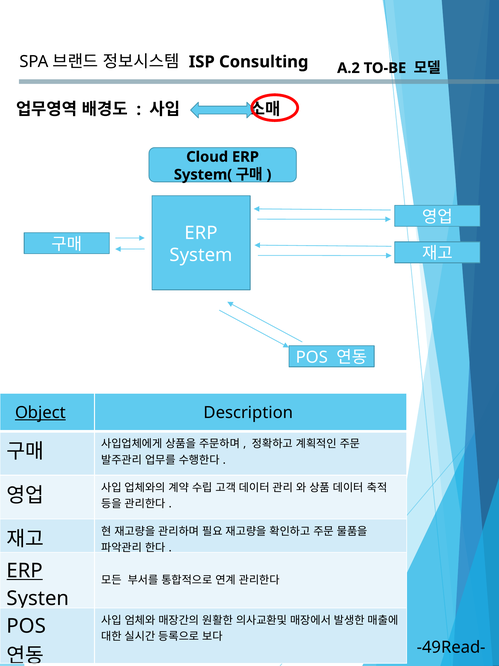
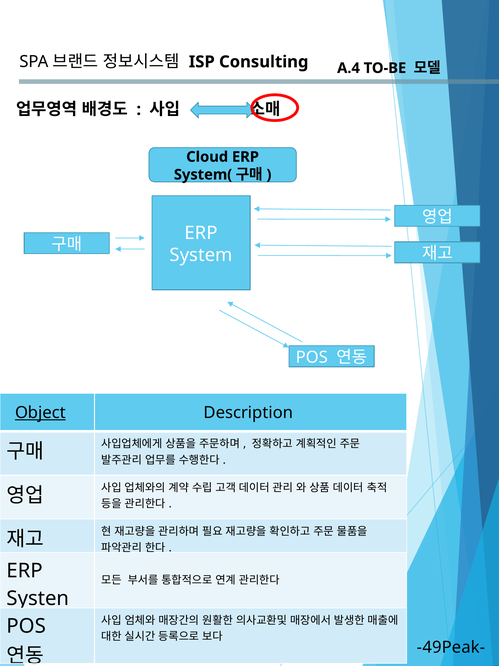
A.2: A.2 -> A.4
ERP at (25, 570) underline: present -> none
-49Read-: -49Read- -> -49Peak-
